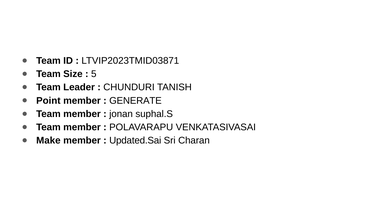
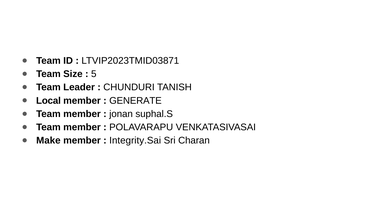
Point: Point -> Local
Updated.Sai: Updated.Sai -> Integrity.Sai
